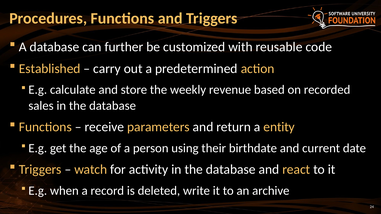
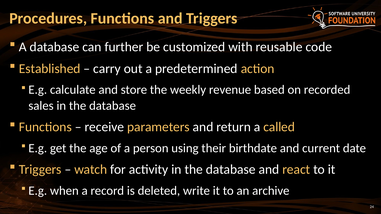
entity: entity -> called
